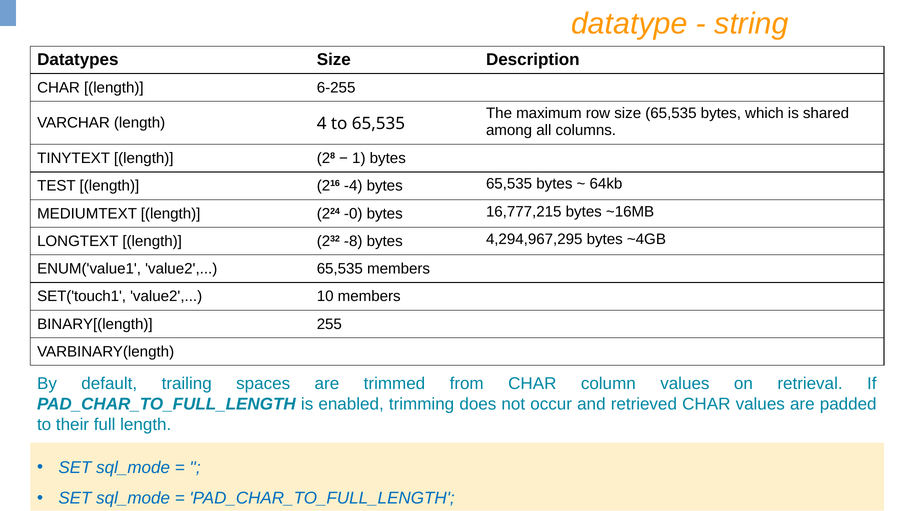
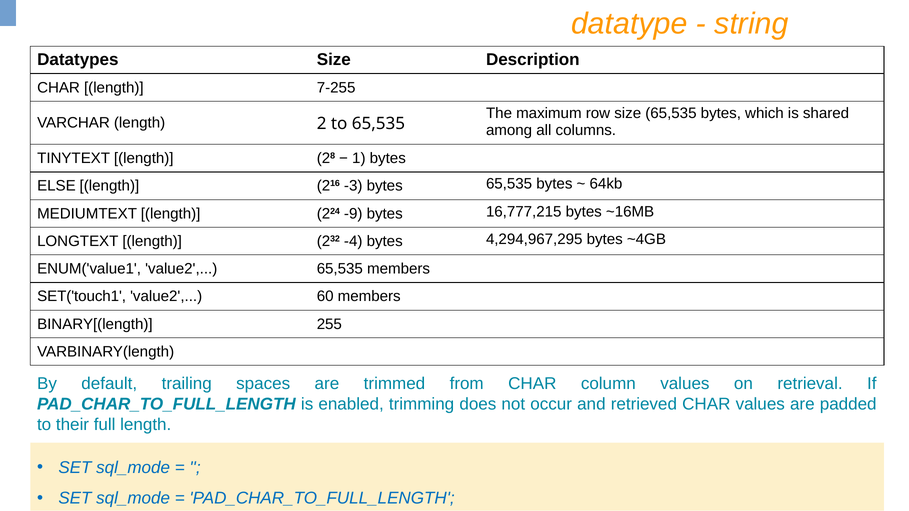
6-255: 6-255 -> 7-255
4: 4 -> 2
TEST: TEST -> ELSE
-4: -4 -> -3
-0: -0 -> -9
-8: -8 -> -4
10: 10 -> 60
